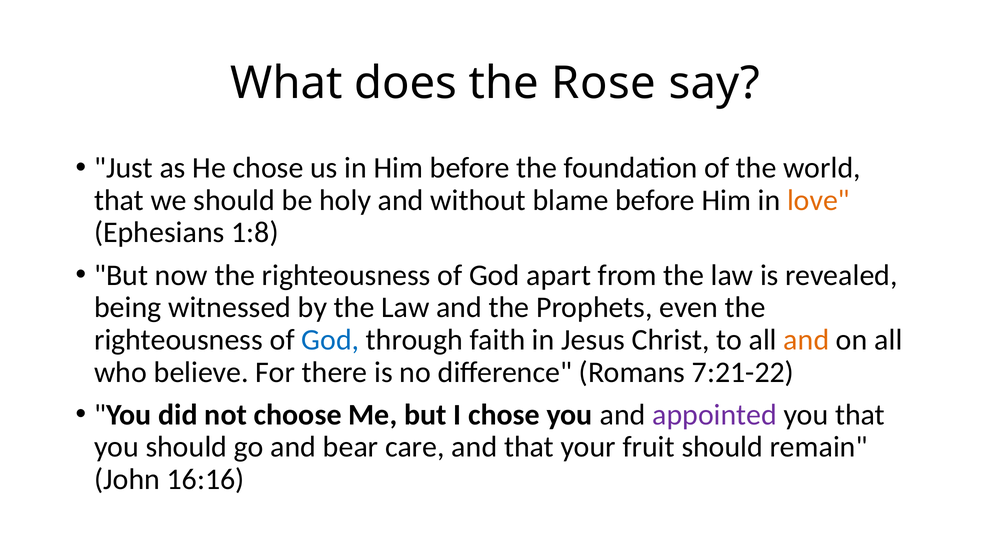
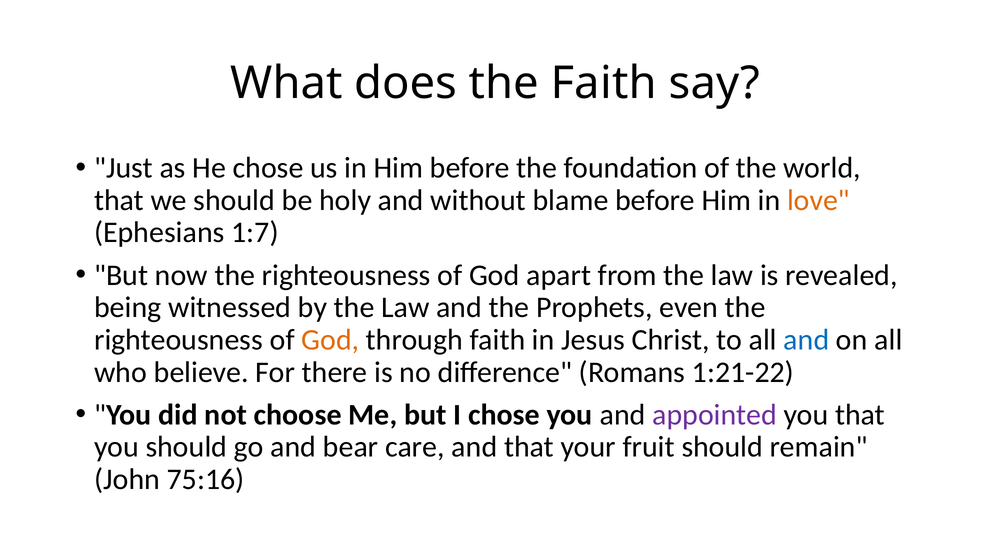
the Rose: Rose -> Faith
1:8: 1:8 -> 1:7
God at (330, 340) colour: blue -> orange
and at (806, 340) colour: orange -> blue
7:21-22: 7:21-22 -> 1:21-22
16:16: 16:16 -> 75:16
